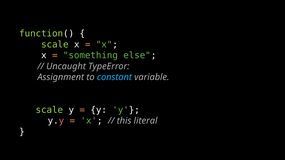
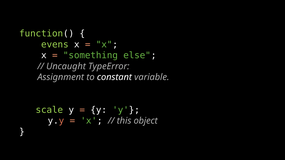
scale at (55, 45): scale -> evens
constant colour: light blue -> white
literal: literal -> object
